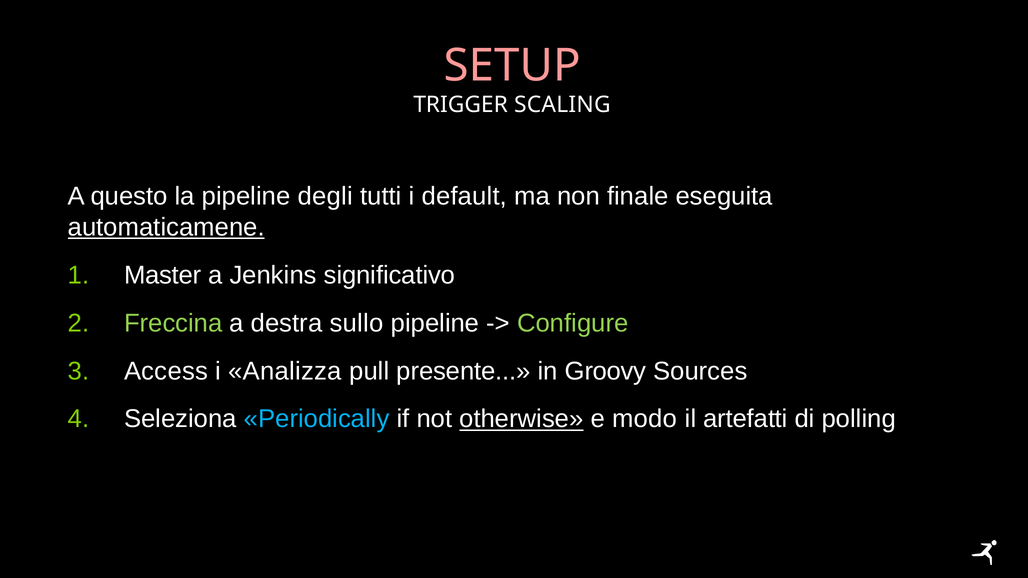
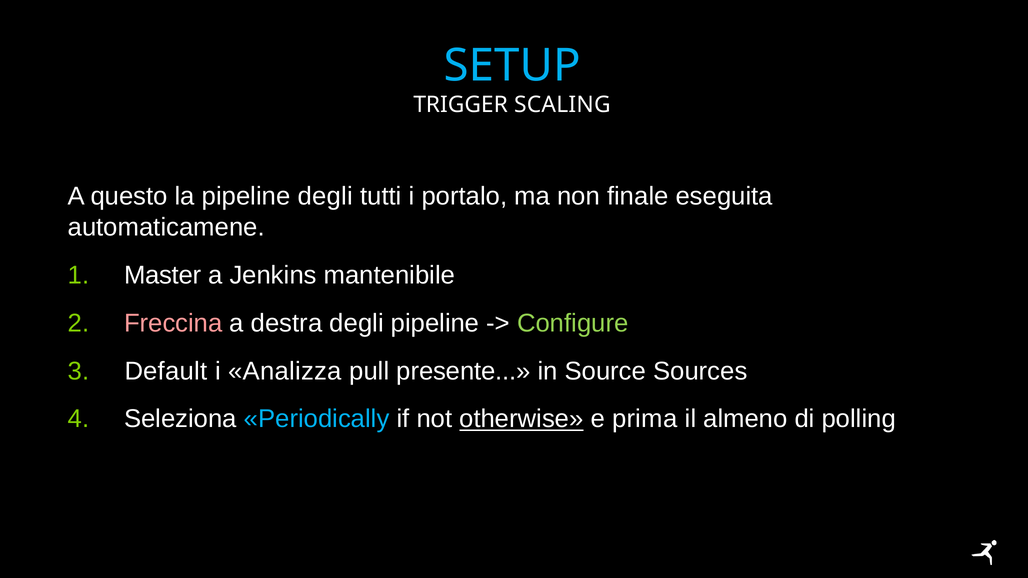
SETUP colour: pink -> light blue
default: default -> portalo
automaticamene underline: present -> none
significativo: significativo -> mantenibile
Freccina colour: light green -> pink
destra sullo: sullo -> degli
Access: Access -> Default
Groovy: Groovy -> Source
modo: modo -> prima
artefatti: artefatti -> almeno
